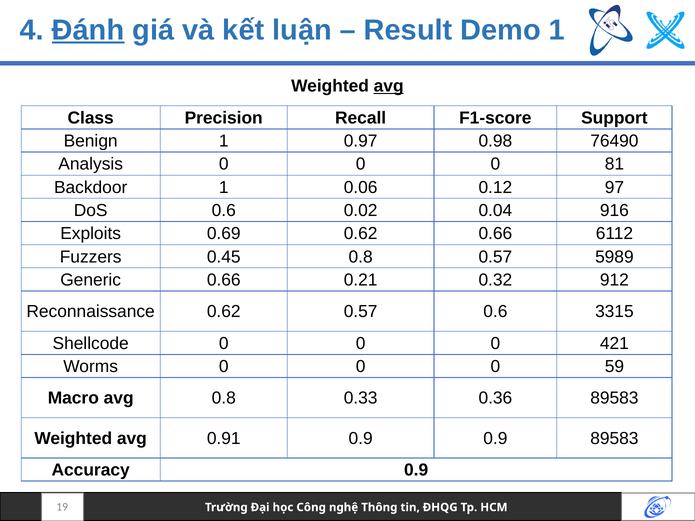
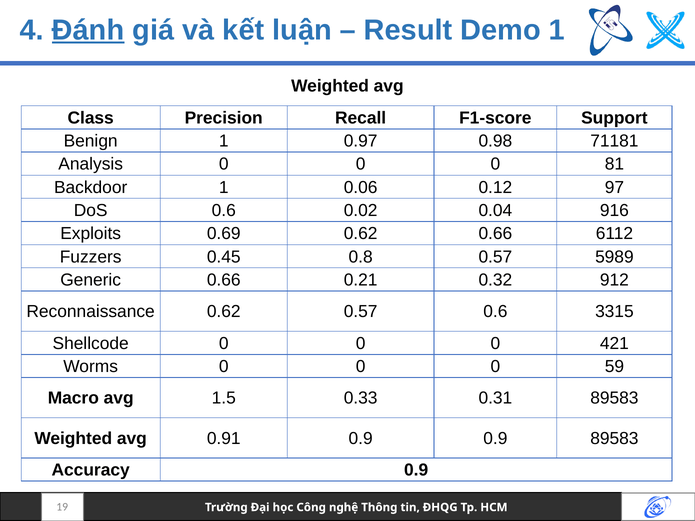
avg at (389, 86) underline: present -> none
76490: 76490 -> 71181
avg 0.8: 0.8 -> 1.5
0.36: 0.36 -> 0.31
